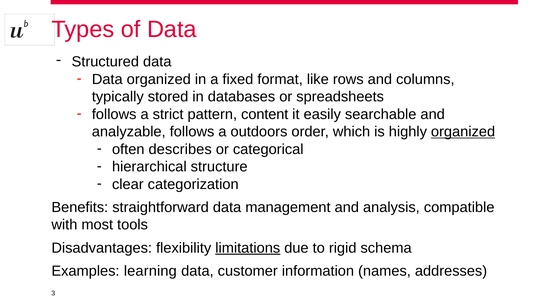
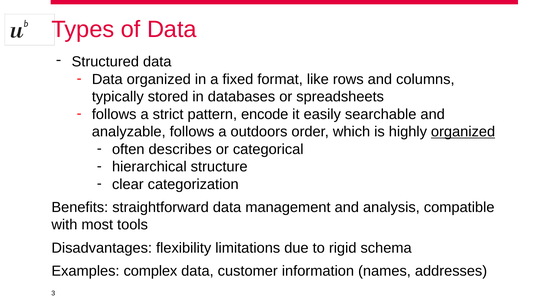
content: content -> encode
limitations underline: present -> none
learning: learning -> complex
